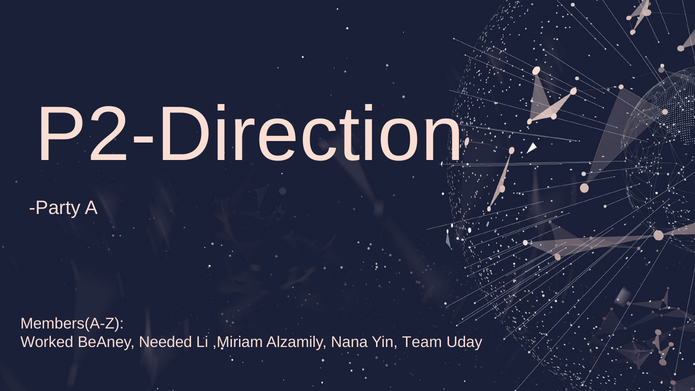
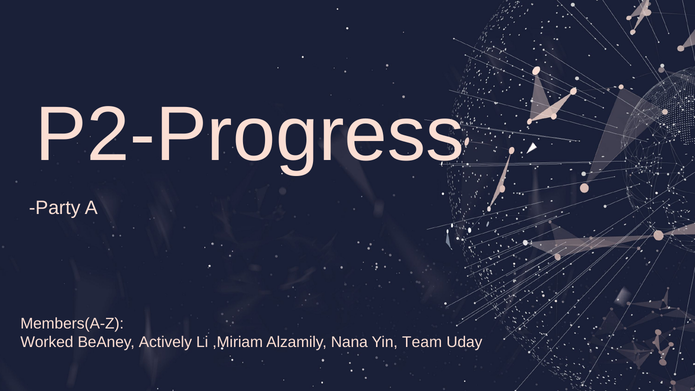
P2-Direction: P2-Direction -> P2-Progress
Needed: Needed -> Actively
